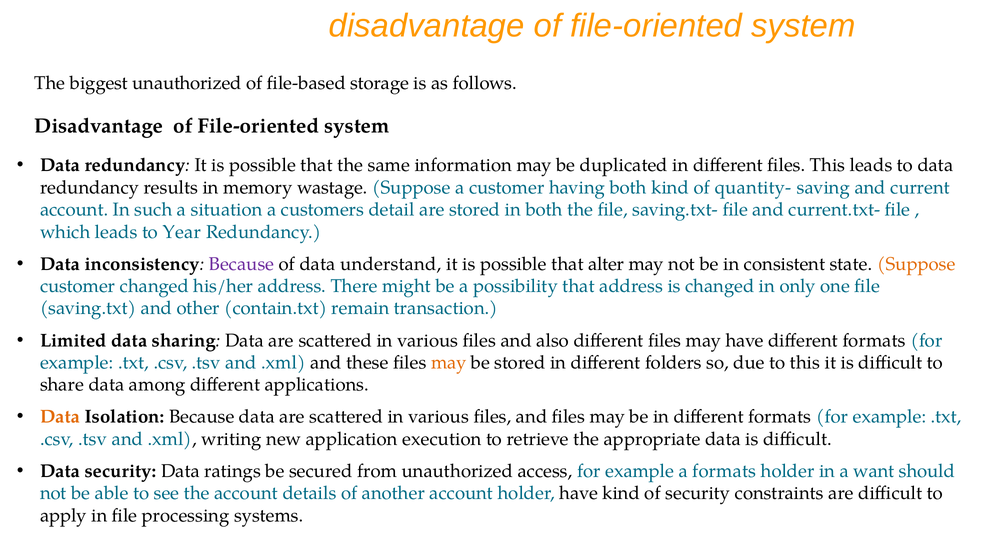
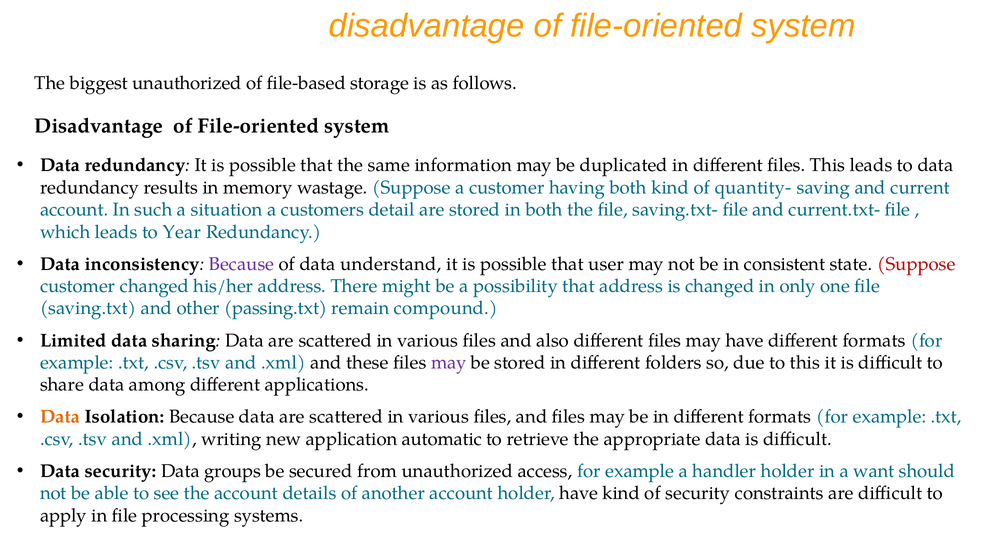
alter: alter -> user
Suppose at (916, 264) colour: orange -> red
contain.txt: contain.txt -> passing.txt
transaction: transaction -> compound
may at (449, 362) colour: orange -> purple
execution: execution -> automatic
ratings: ratings -> groups
a formats: formats -> handler
